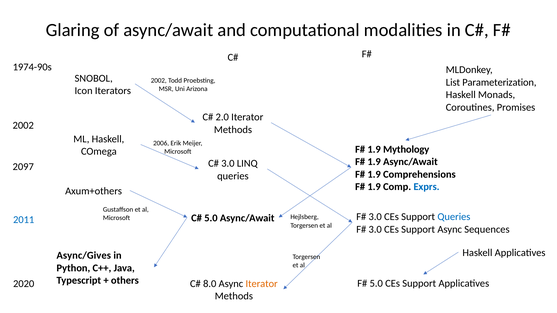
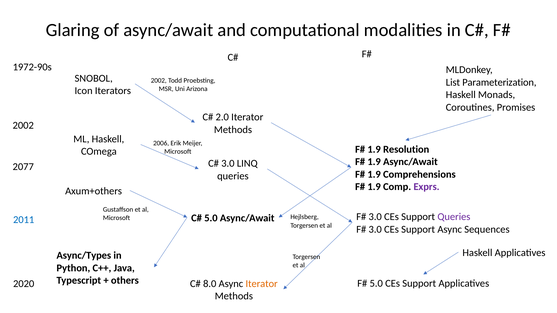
1974-90s: 1974-90s -> 1972-90s
Mythology: Mythology -> Resolution
2097: 2097 -> 2077
Exprs colour: blue -> purple
Queries at (454, 217) colour: blue -> purple
Async/Gives: Async/Gives -> Async/Types
